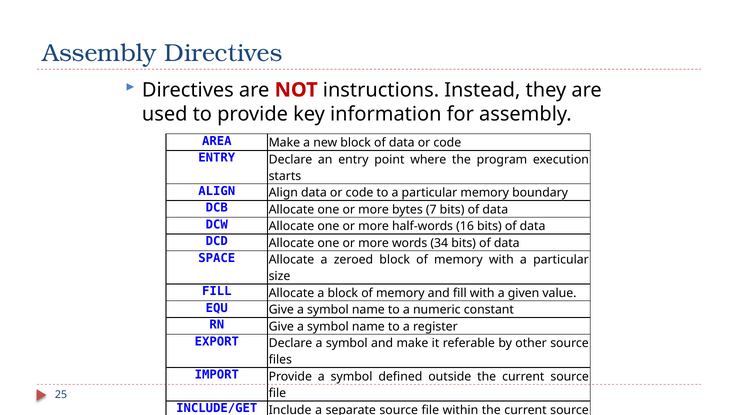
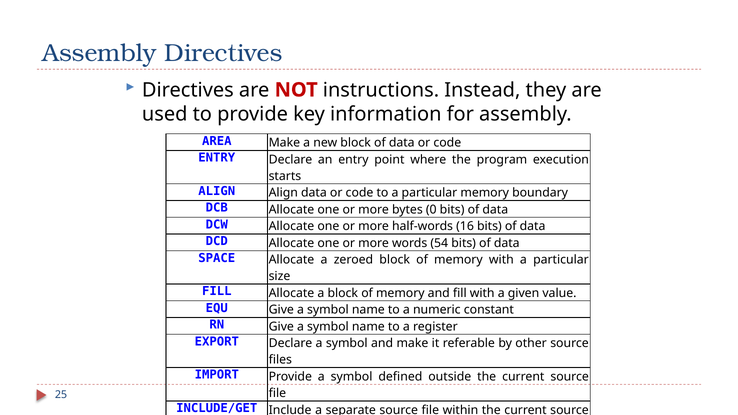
7: 7 -> 0
34: 34 -> 54
